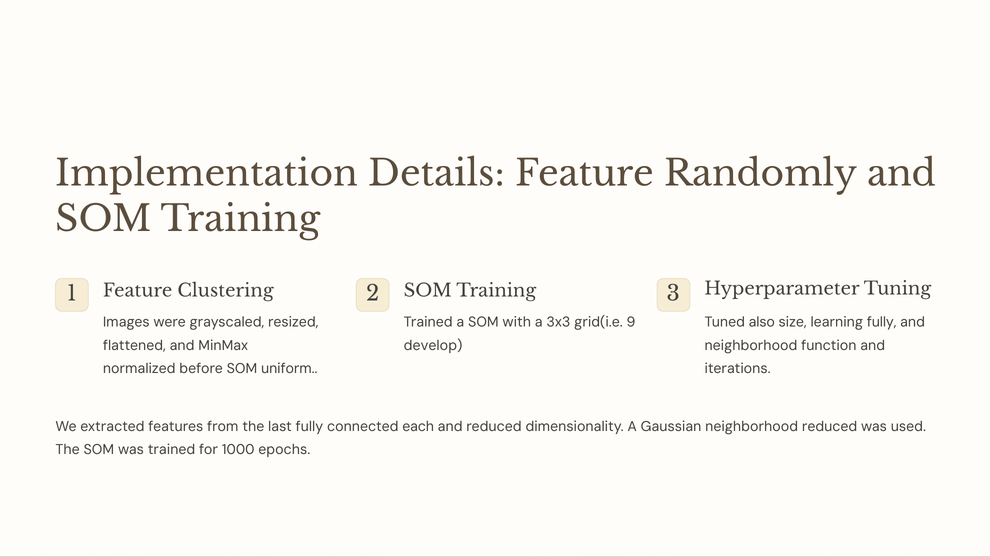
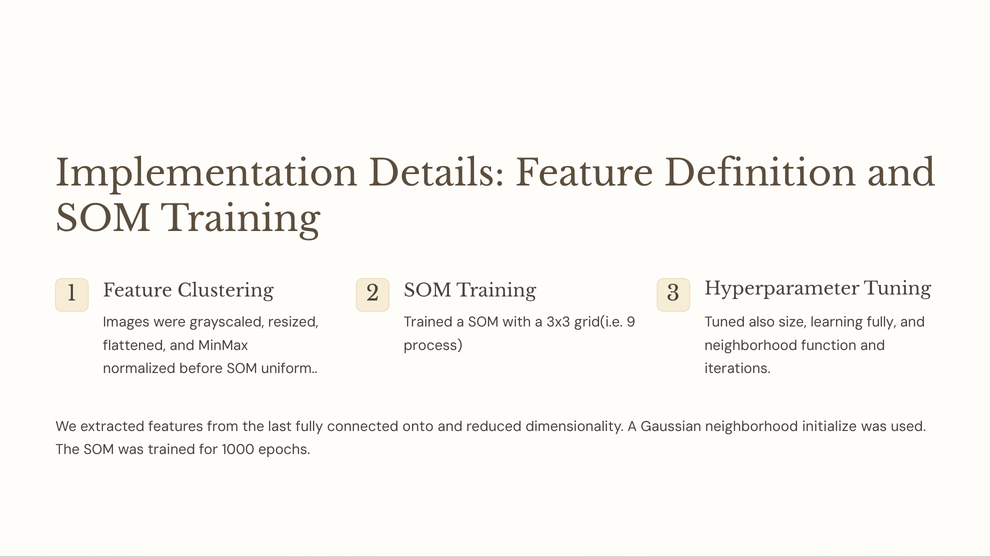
Randomly: Randomly -> Definition
develop: develop -> process
each: each -> onto
neighborhood reduced: reduced -> initialize
